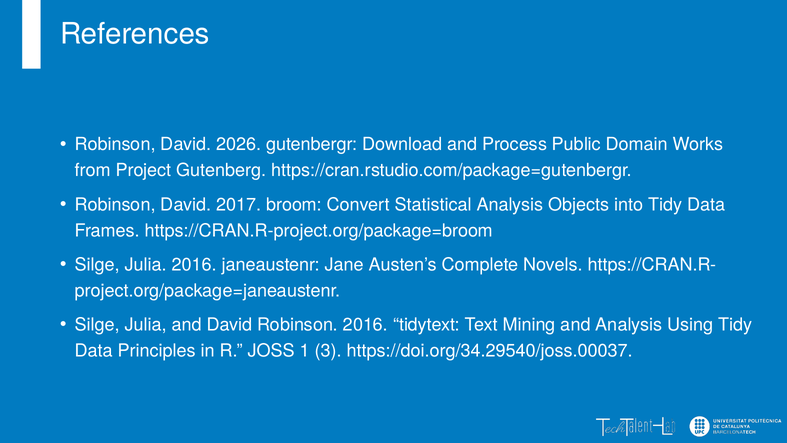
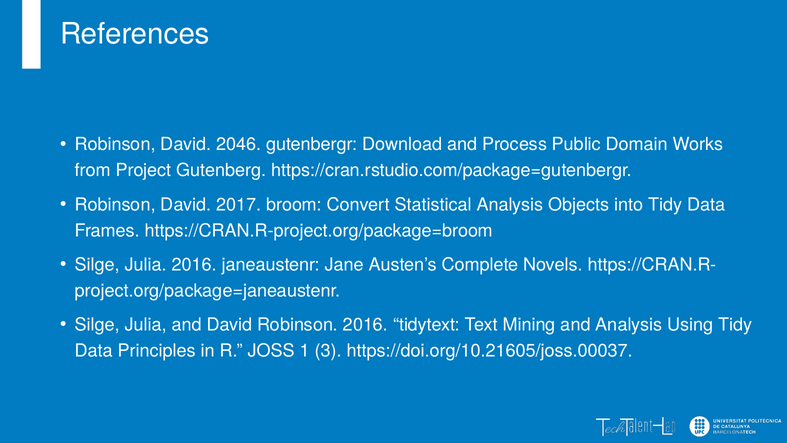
2026: 2026 -> 2046
https://doi.org/34.29540/joss.00037: https://doi.org/34.29540/joss.00037 -> https://doi.org/10.21605/joss.00037
